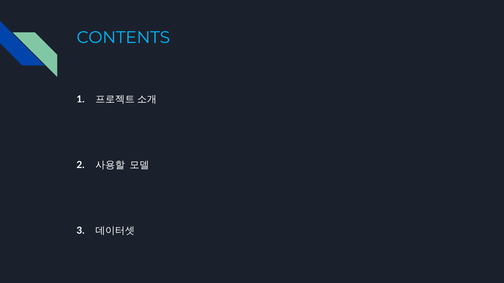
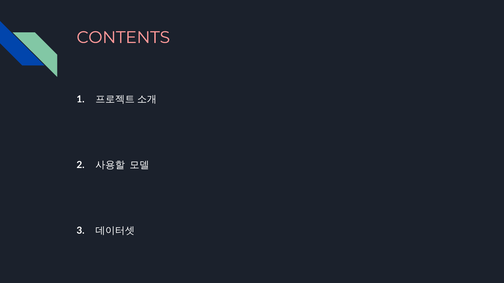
CONTENTS colour: light blue -> pink
